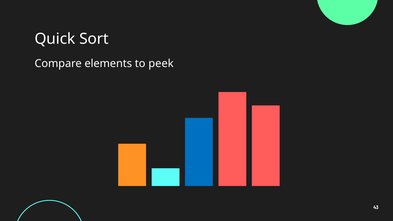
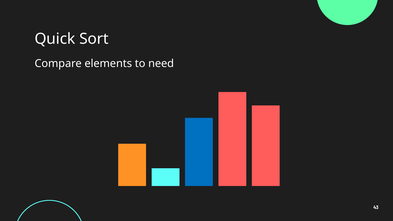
peek: peek -> need
